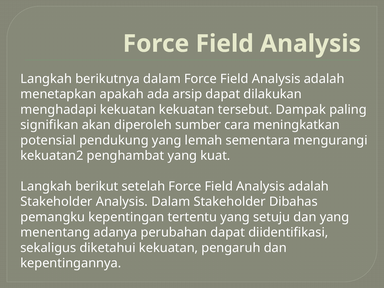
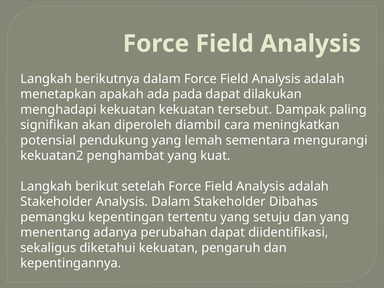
arsip: arsip -> pada
sumber: sumber -> diambil
